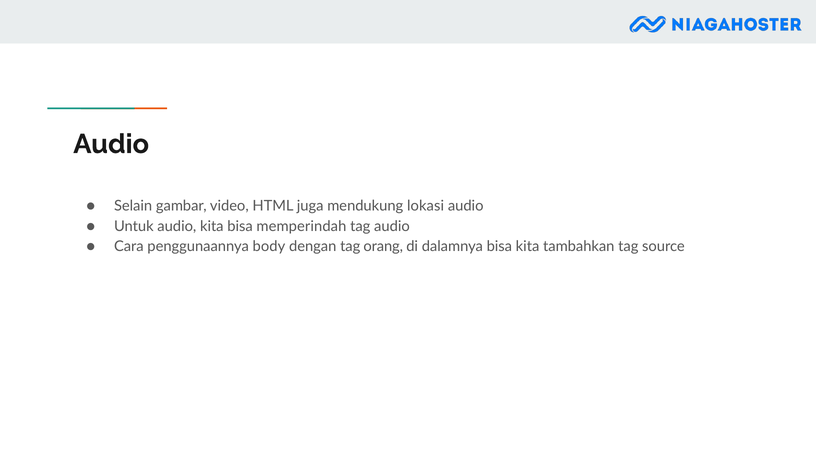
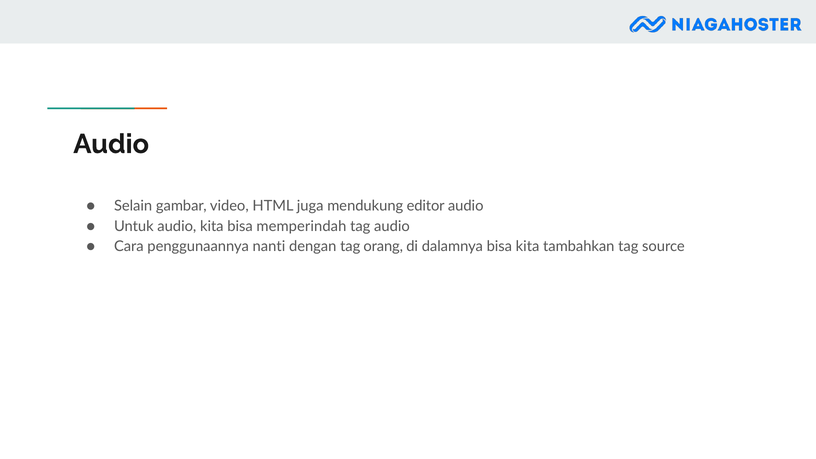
lokasi: lokasi -> editor
body: body -> nanti
